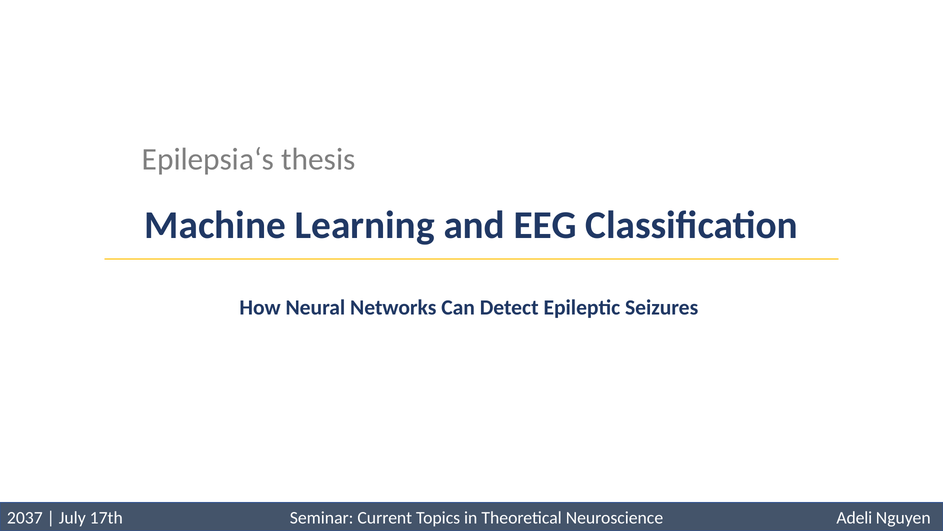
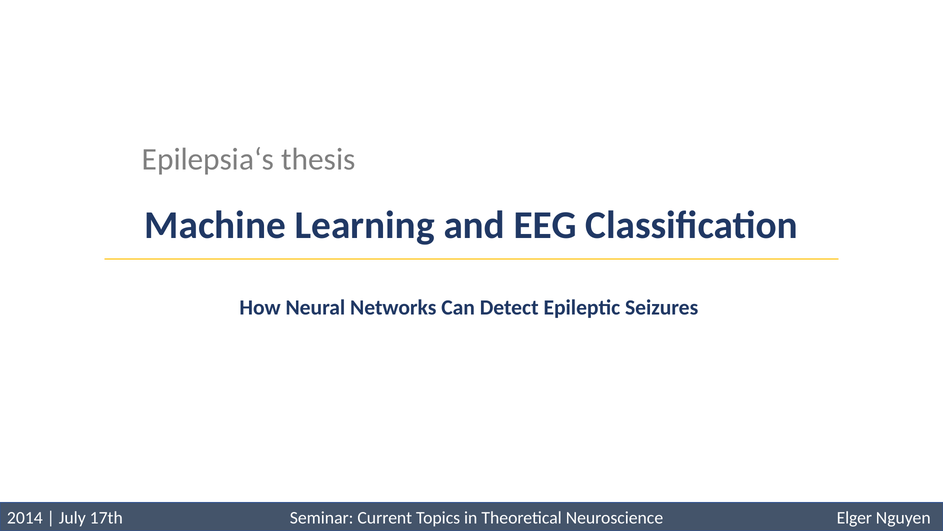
2037: 2037 -> 2014
Adeli: Adeli -> Elger
